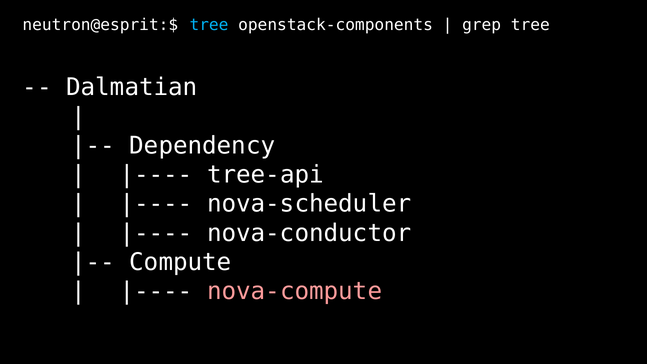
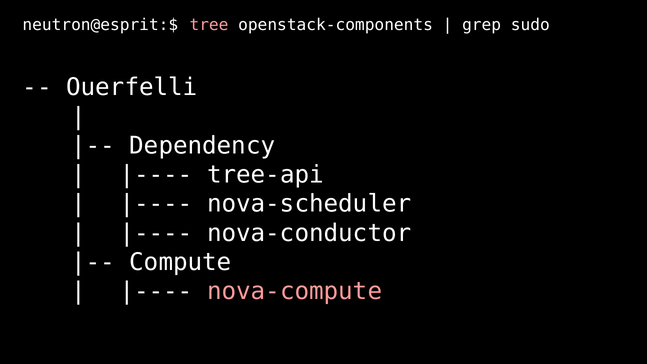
tree at (209, 25) colour: light blue -> pink
grep tree: tree -> sudo
Dalmatian: Dalmatian -> Ouerfelli
